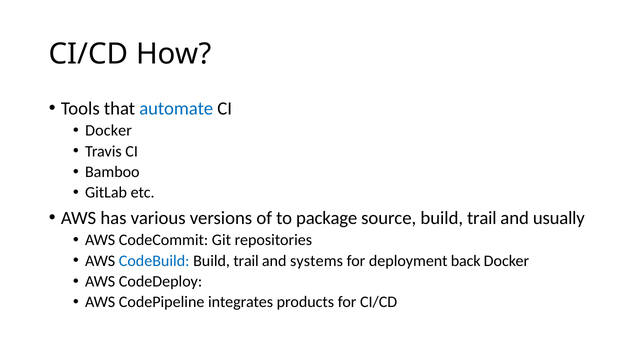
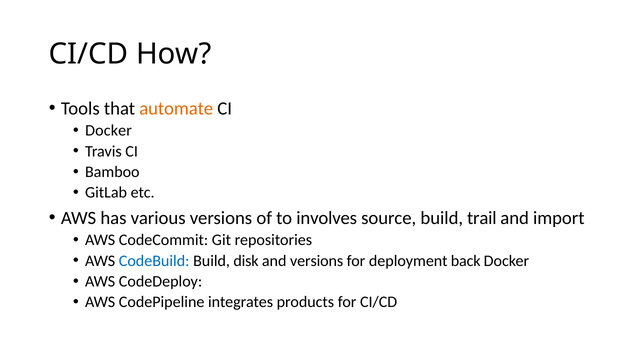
automate colour: blue -> orange
package: package -> involves
usually: usually -> import
trail at (246, 261): trail -> disk
and systems: systems -> versions
